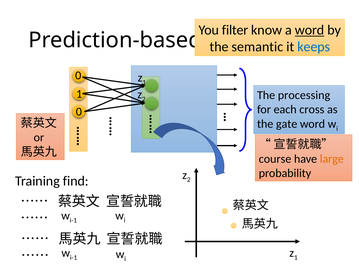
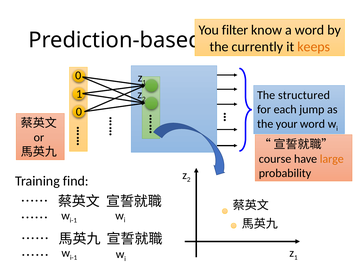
word at (310, 30) underline: present -> none
semantic: semantic -> currently
keeps colour: blue -> orange
processing: processing -> structured
cross: cross -> jump
gate: gate -> your
